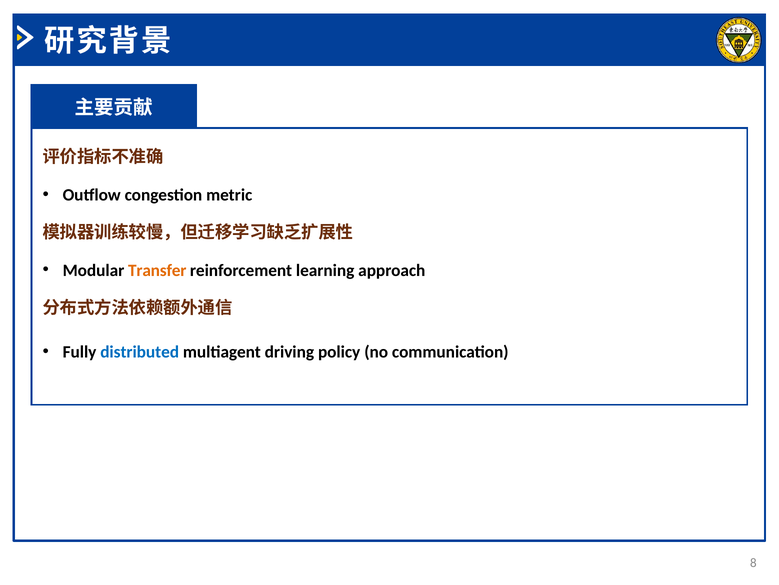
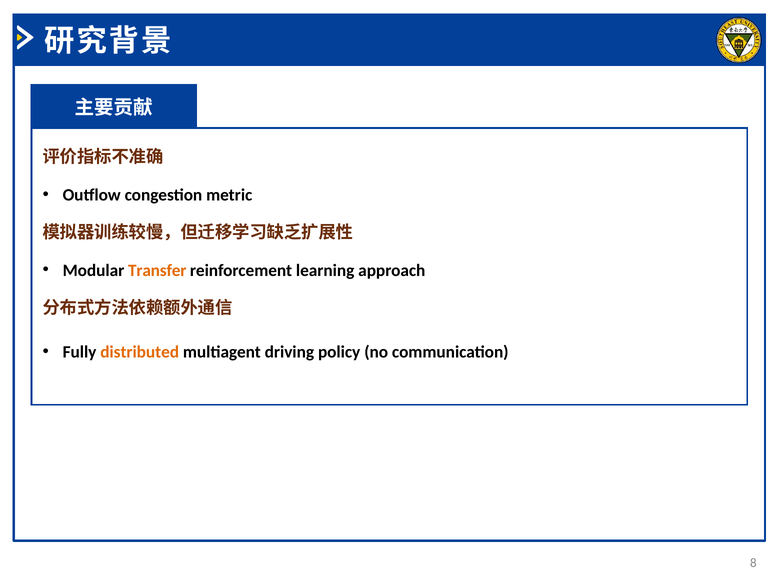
distributed colour: blue -> orange
